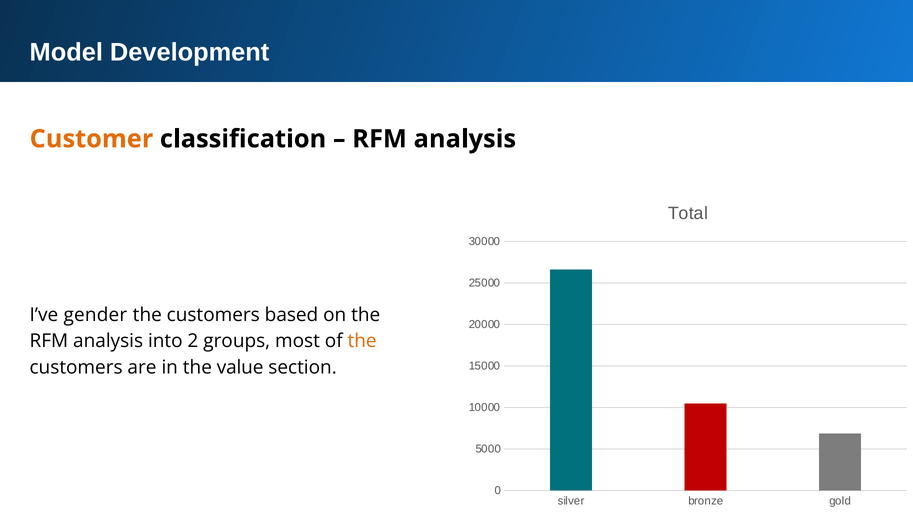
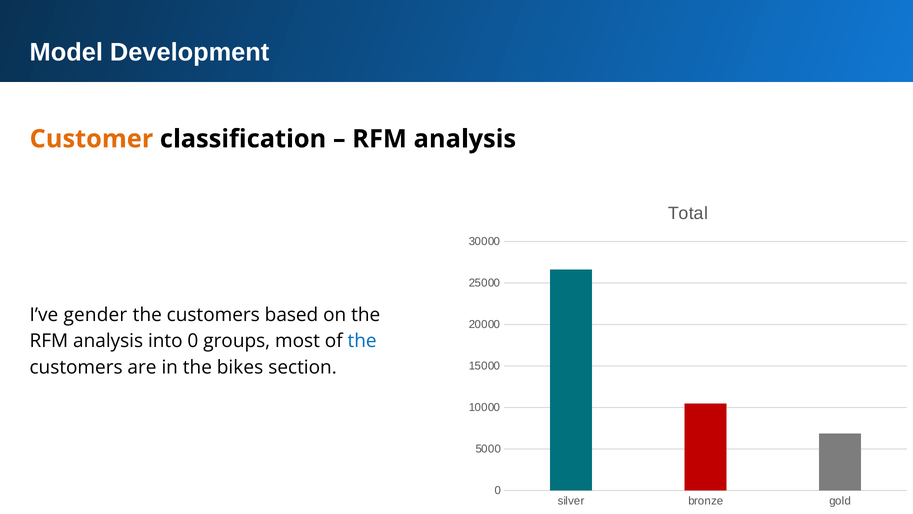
into 2: 2 -> 0
the at (362, 341) colour: orange -> blue
value: value -> bikes
